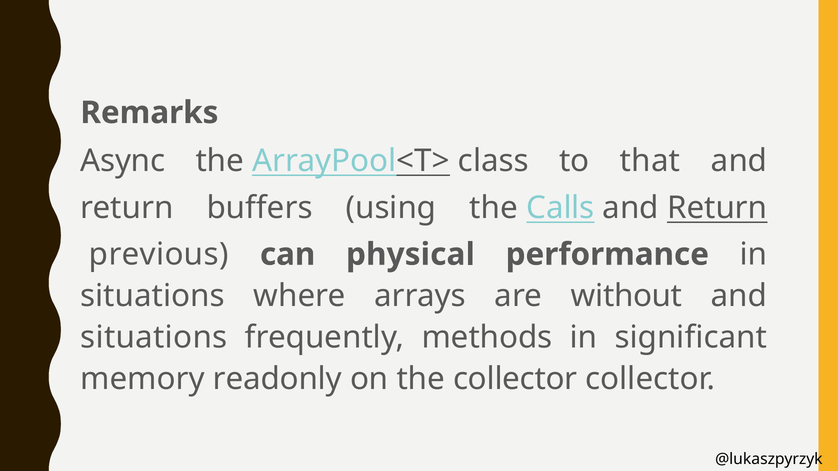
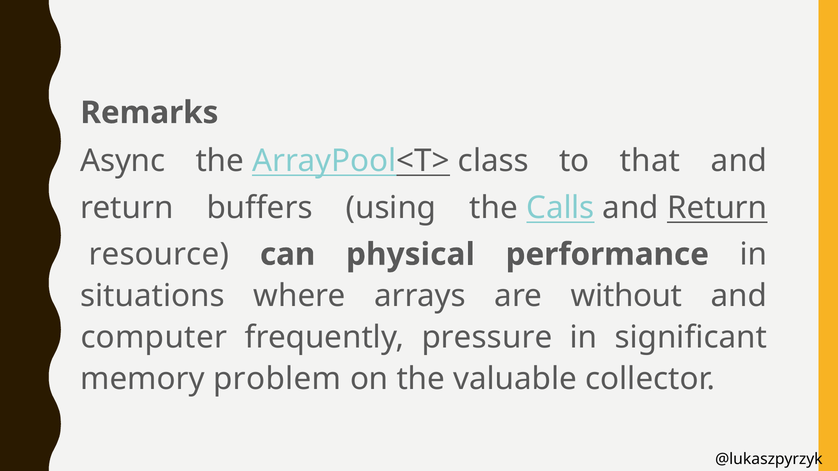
previous: previous -> resource
situations at (154, 338): situations -> computer
methods: methods -> pressure
readonly: readonly -> problem
the collector: collector -> valuable
